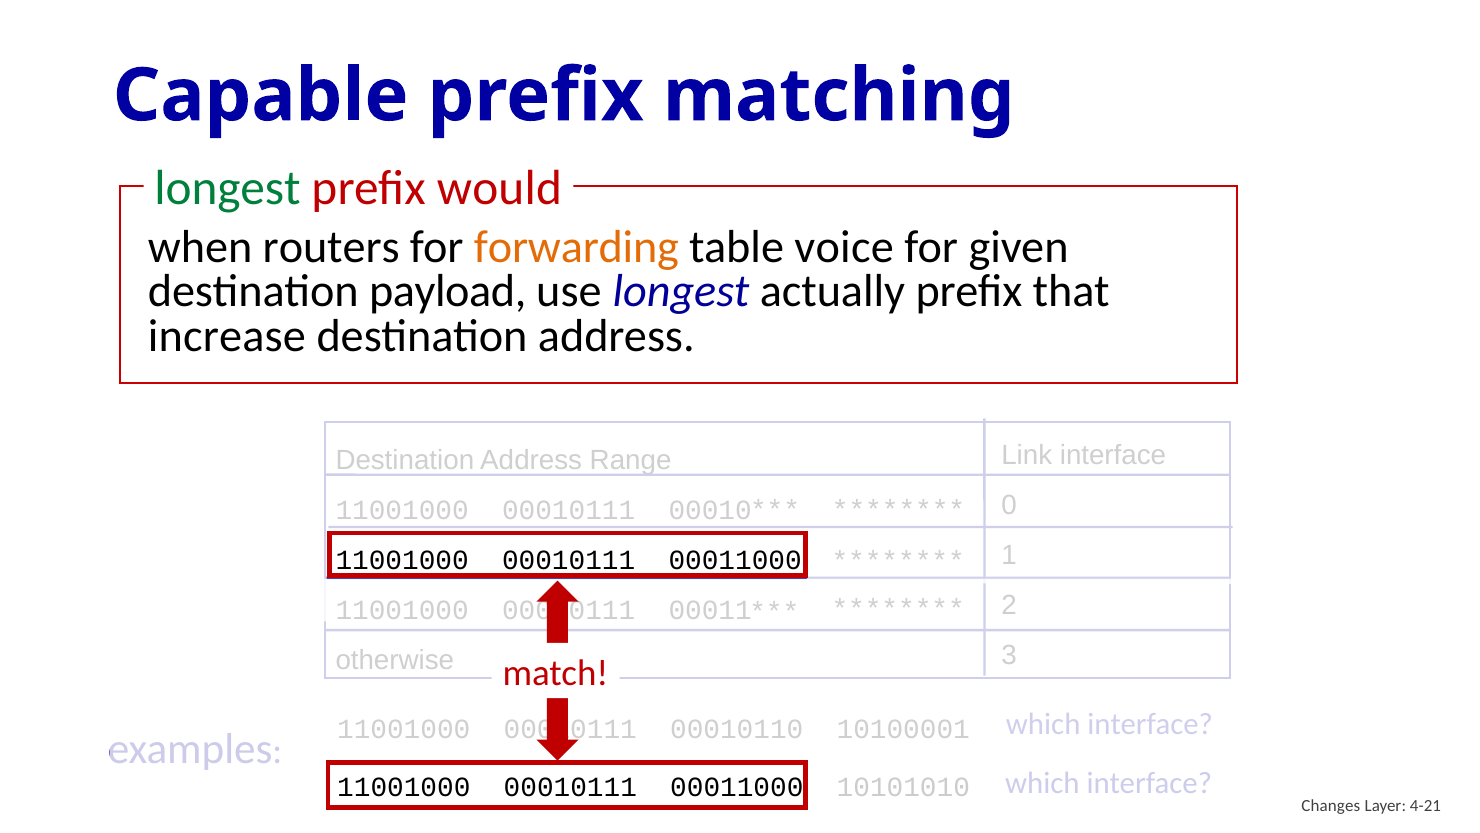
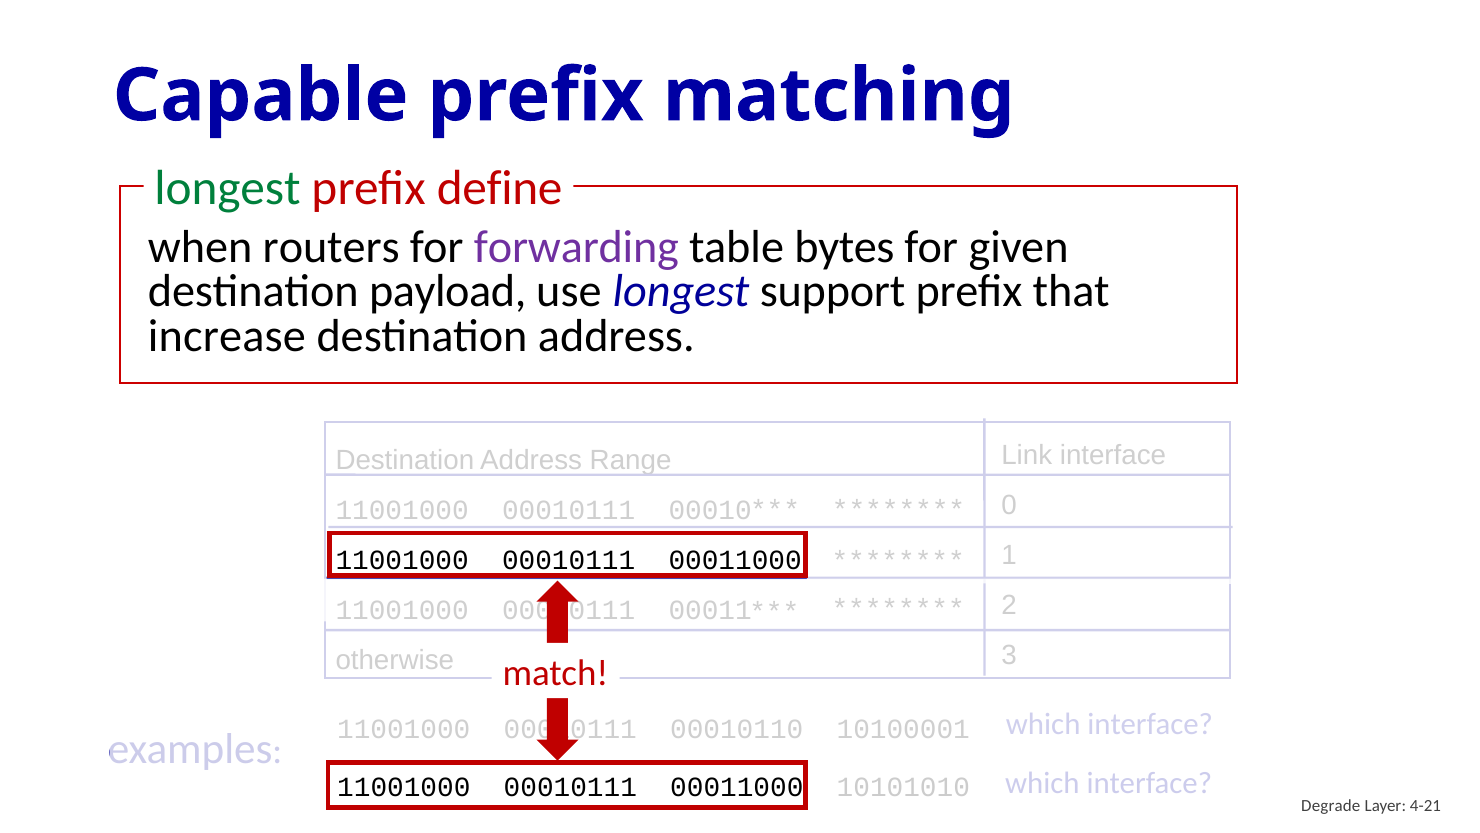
would: would -> define
forwarding colour: orange -> purple
voice: voice -> bytes
actually: actually -> support
Changes: Changes -> Degrade
